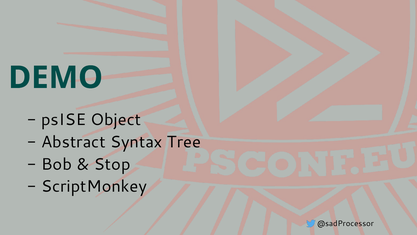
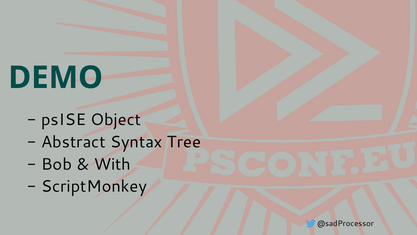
Stop: Stop -> With
